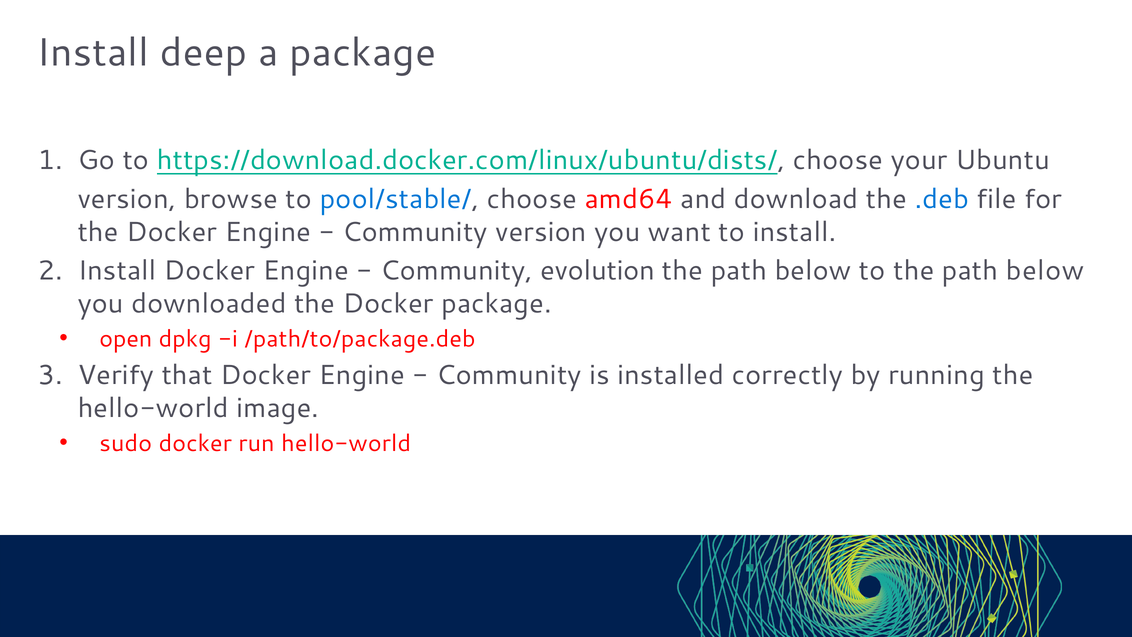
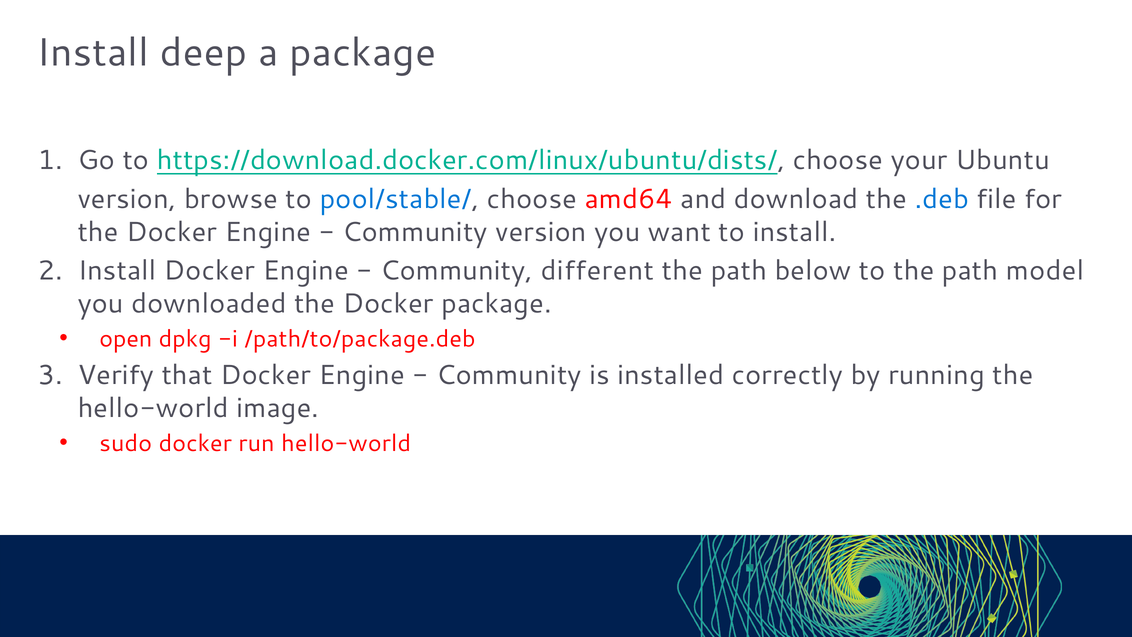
evolution: evolution -> different
to the path below: below -> model
